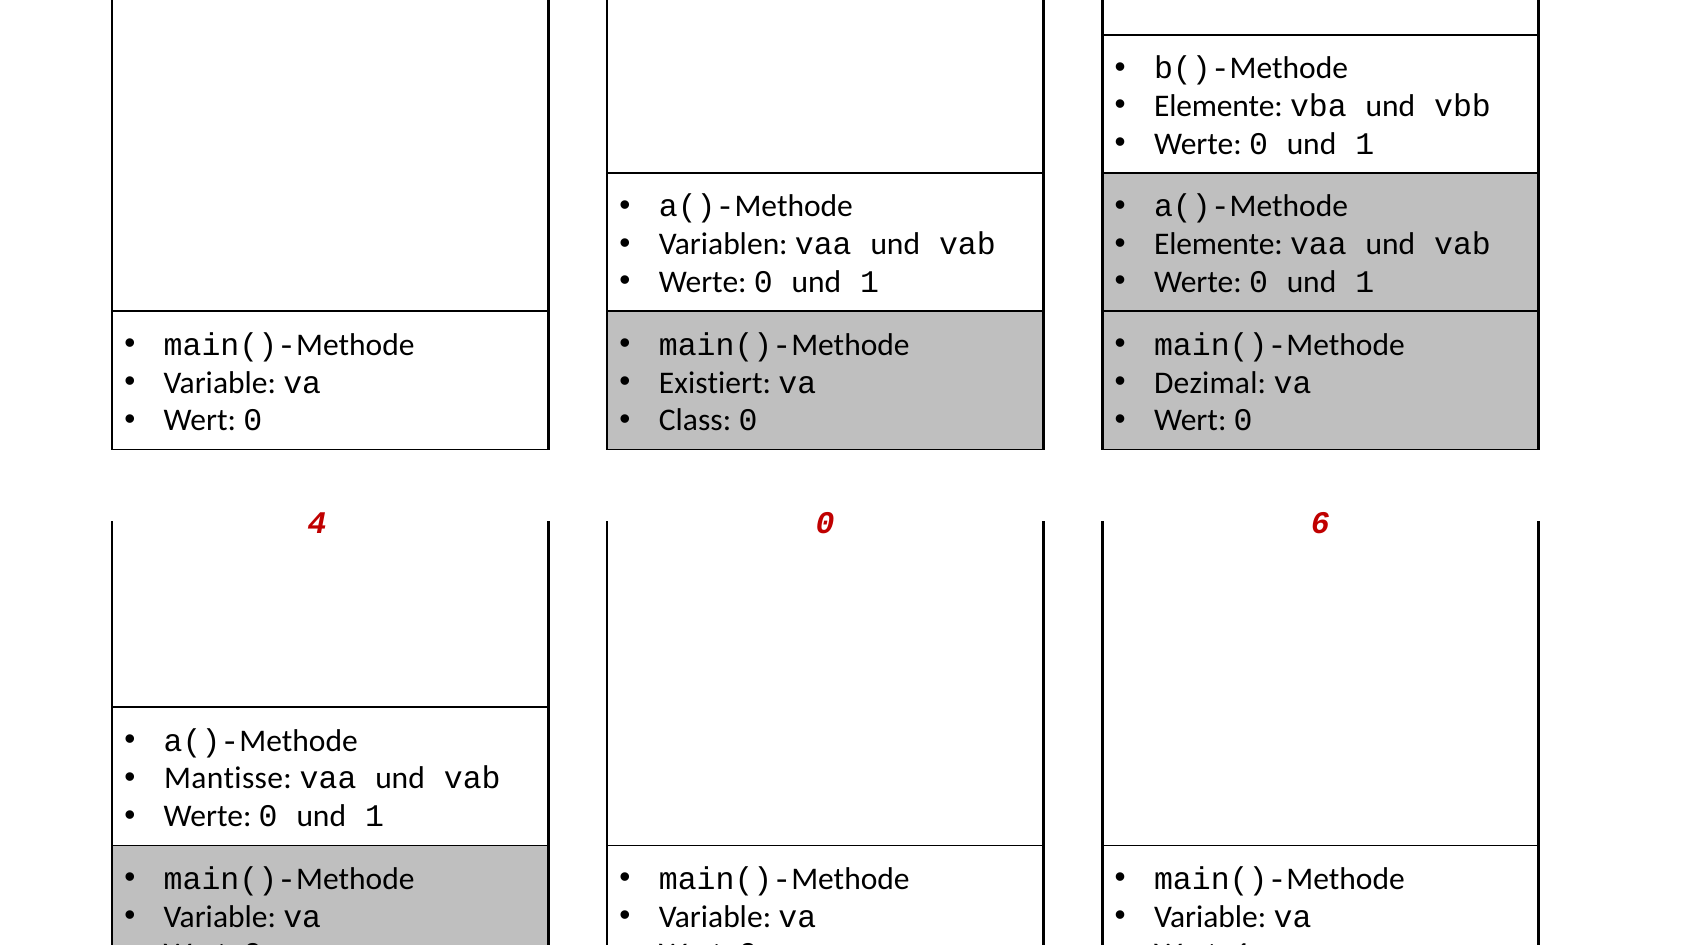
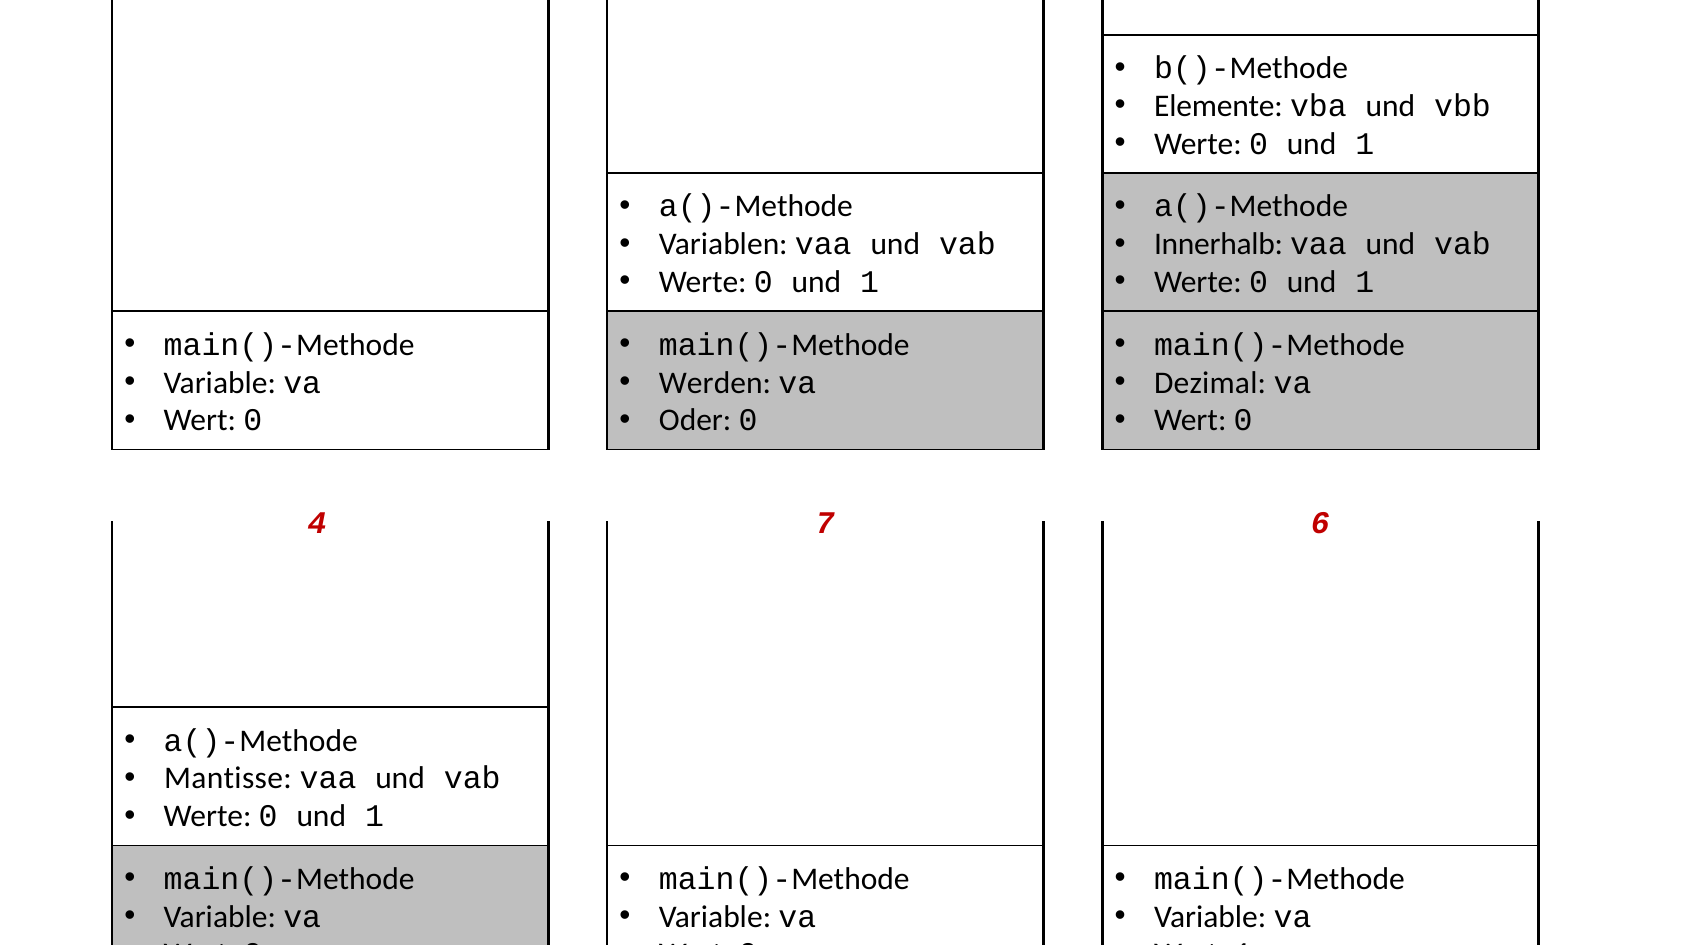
Elemente at (1218, 245): Elemente -> Innerhalb
Existiert: Existiert -> Werden
Class: Class -> Oder
4 0: 0 -> 7
